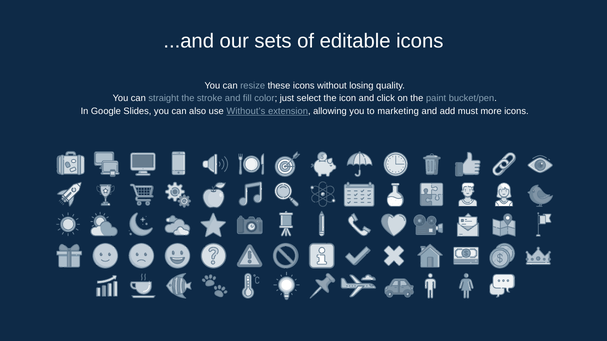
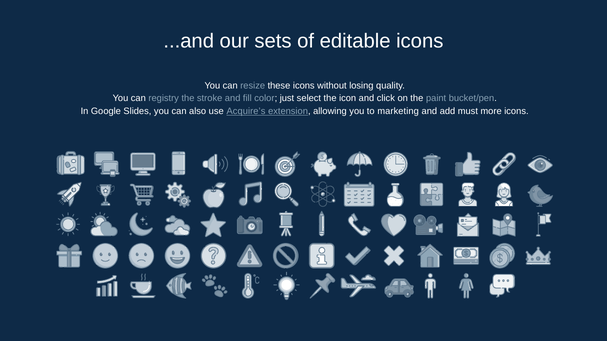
straight: straight -> registry
Without’s: Without’s -> Acquire’s
